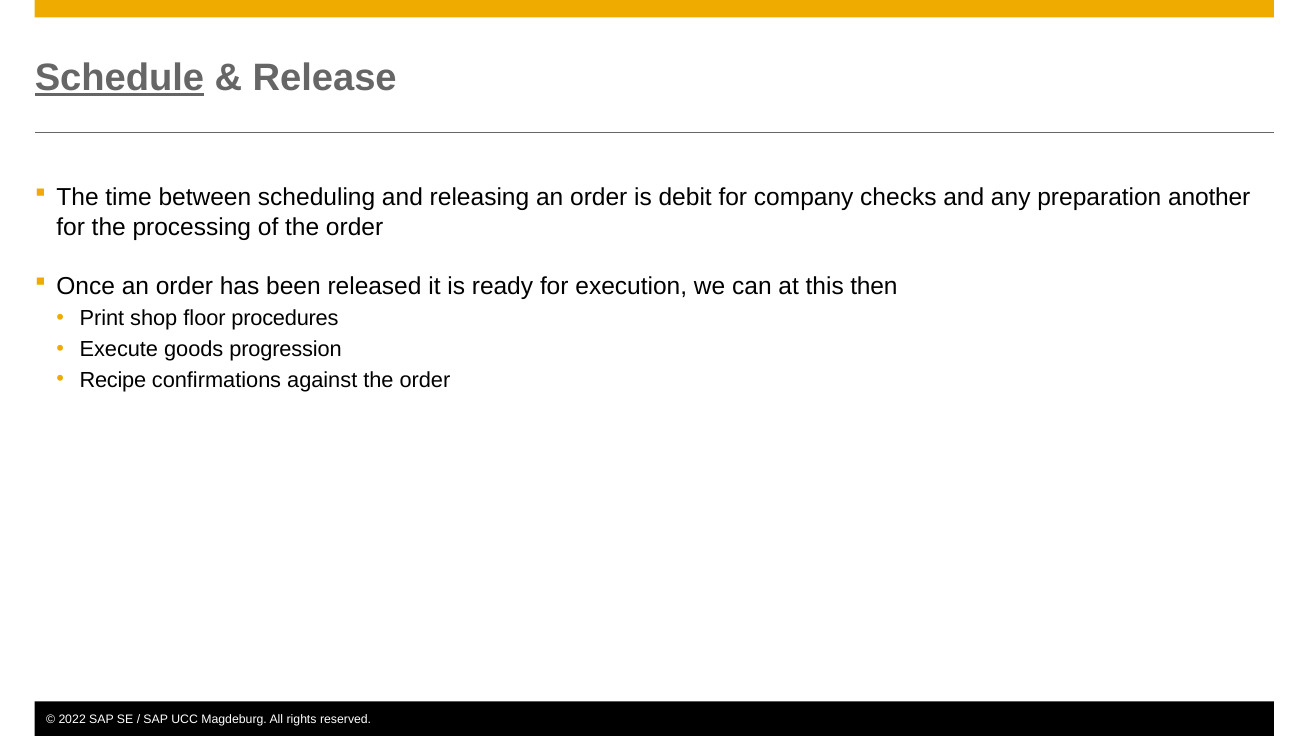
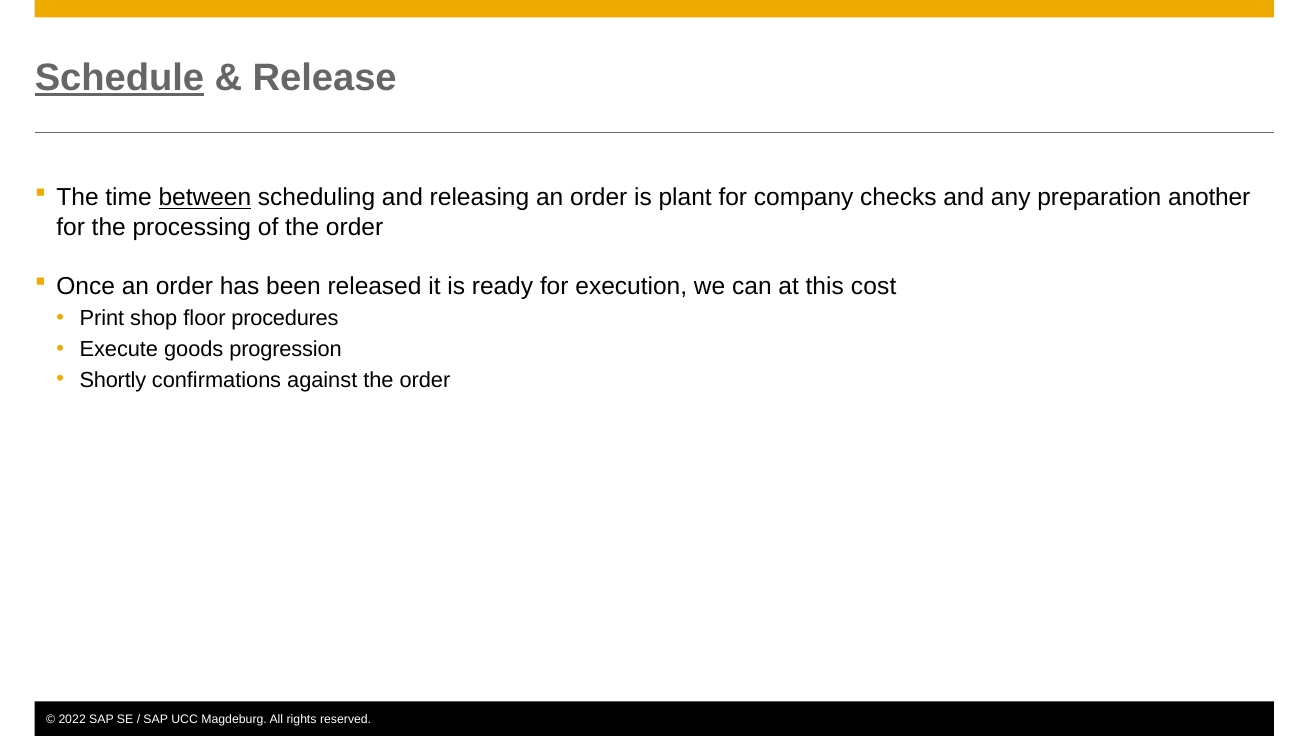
between underline: none -> present
debit: debit -> plant
then: then -> cost
Recipe: Recipe -> Shortly
